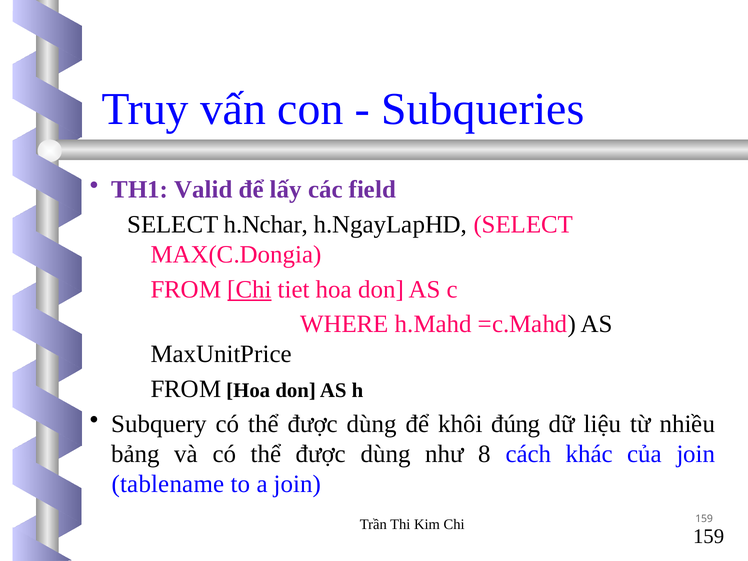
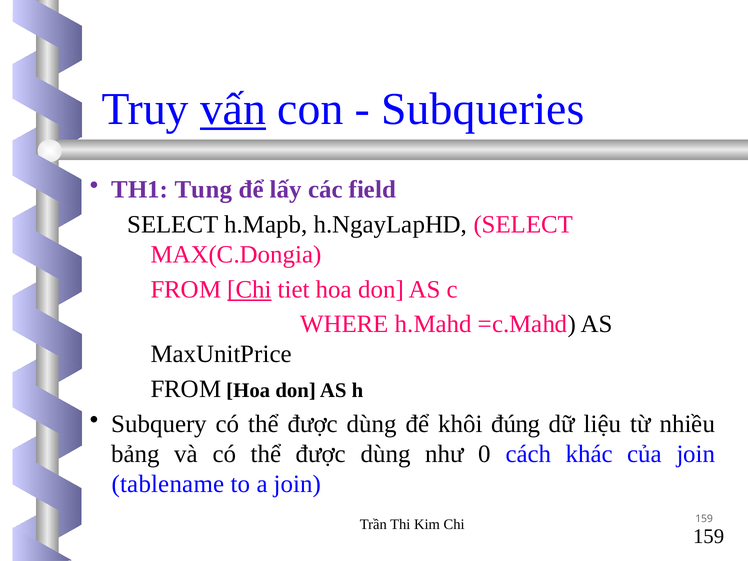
vấn underline: none -> present
Valid: Valid -> Tung
h.Nchar: h.Nchar -> h.Mapb
8: 8 -> 0
